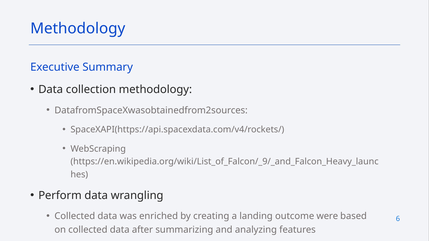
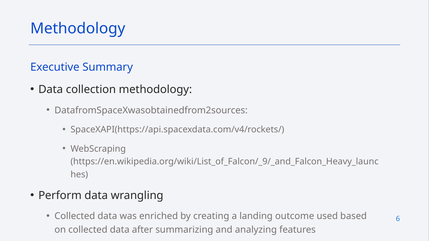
were: were -> used
